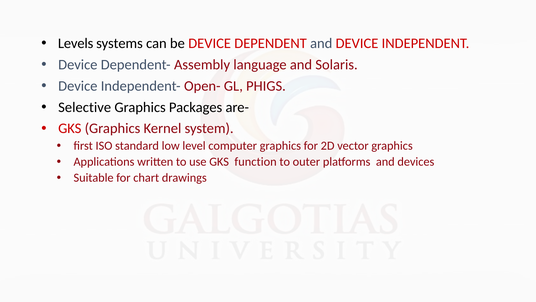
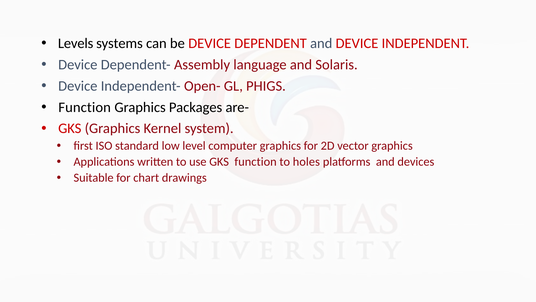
Selective at (85, 107): Selective -> Function
outer: outer -> holes
